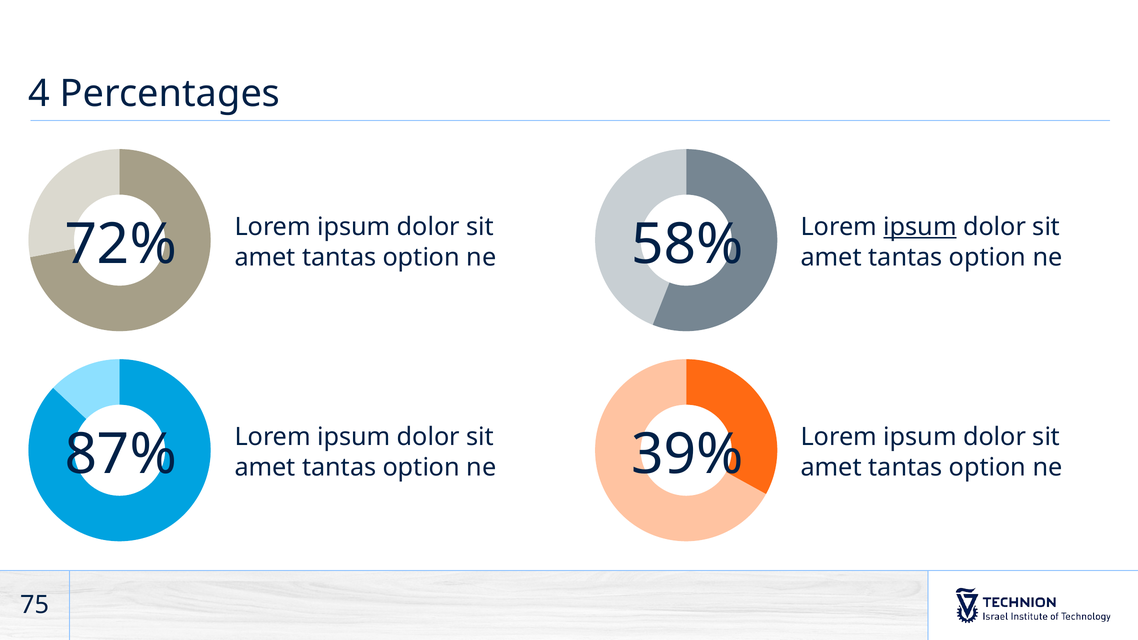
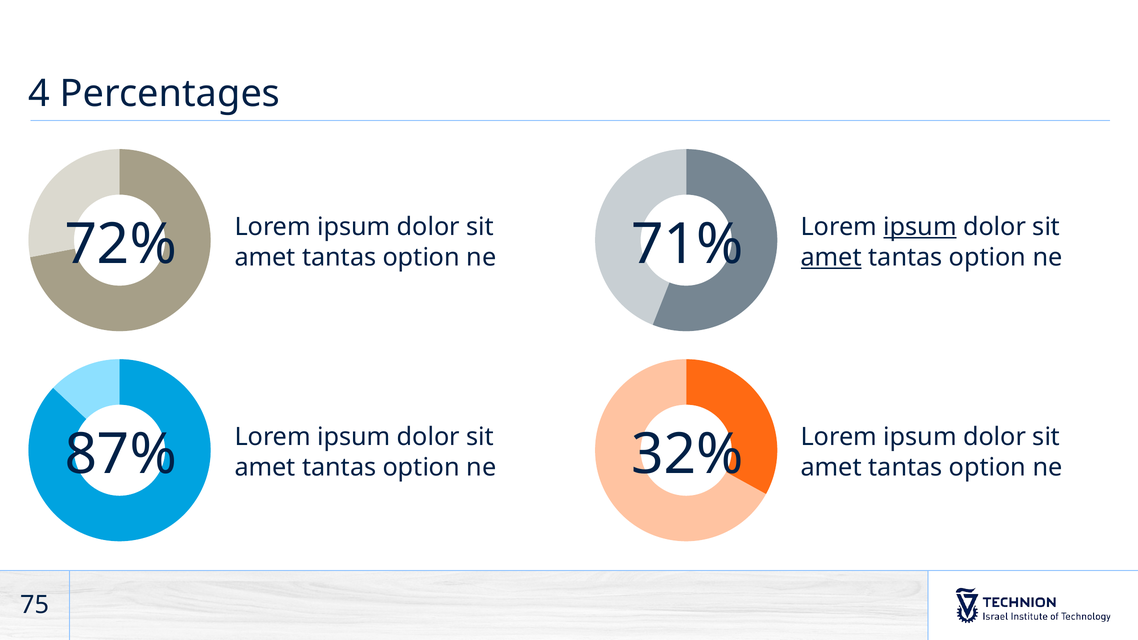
58%: 58% -> 71%
amet at (831, 257) underline: none -> present
39%: 39% -> 32%
